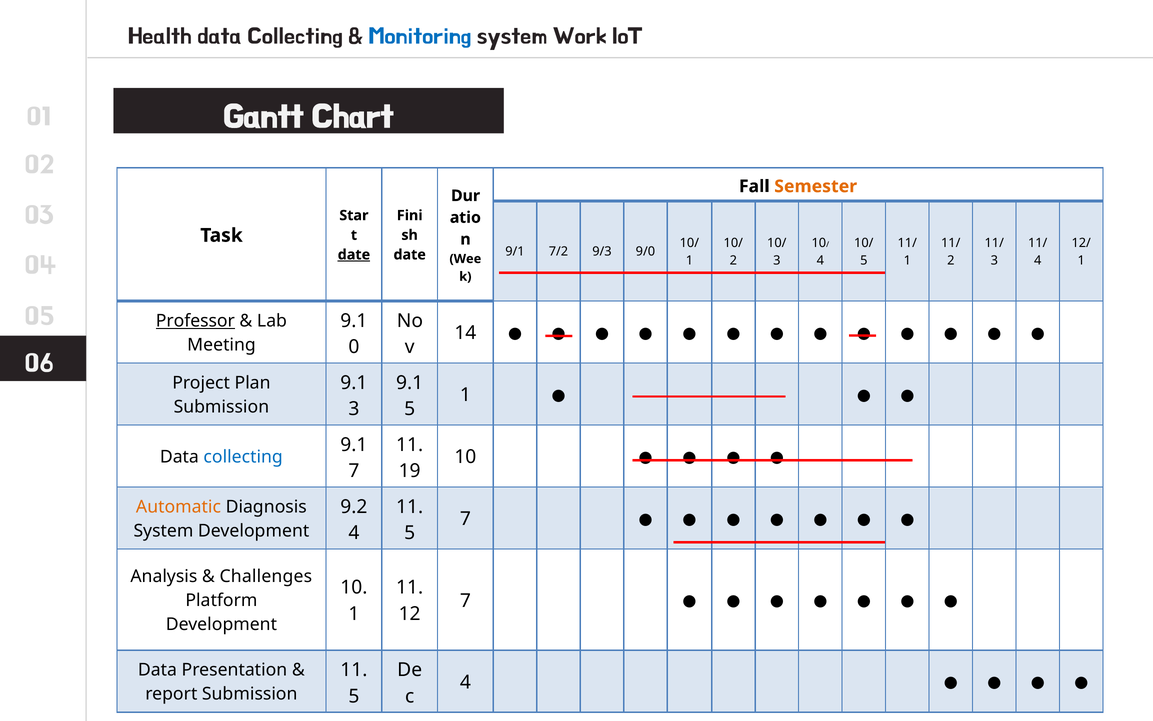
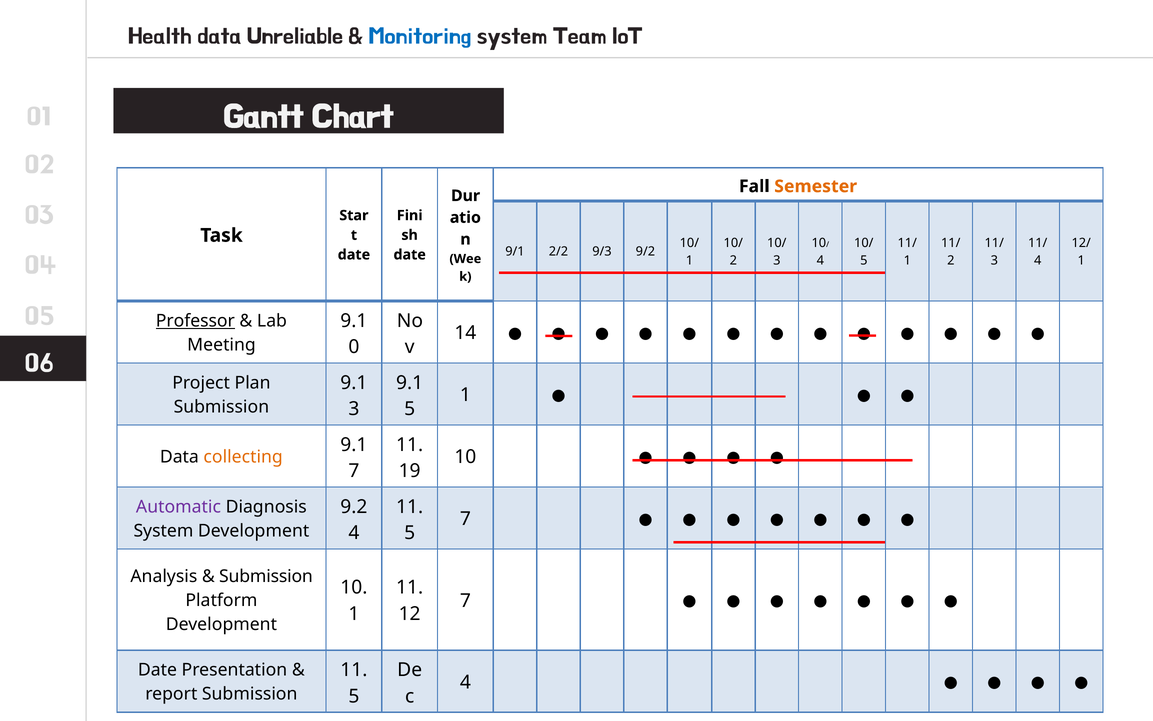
Health data Collecting: Collecting -> Unreliable
Work: Work -> Team
7/2: 7/2 -> 2/2
9/0: 9/0 -> 9/2
date at (354, 255) underline: present -> none
collecting at (243, 457) colour: blue -> orange
Automatic colour: orange -> purple
Challenges at (266, 576): Challenges -> Submission
Data at (157, 670): Data -> Date
